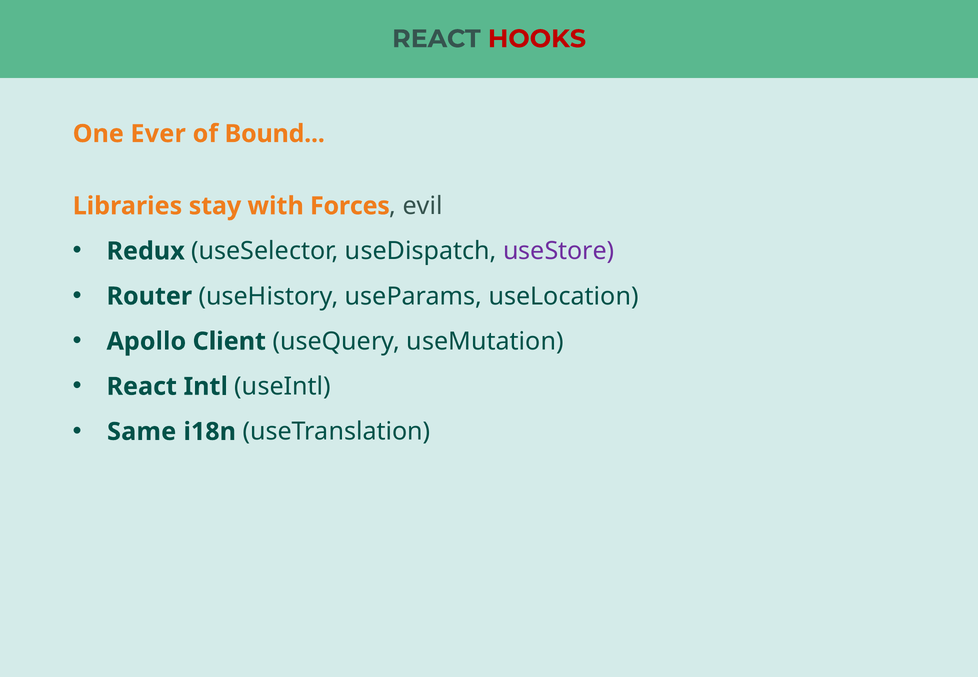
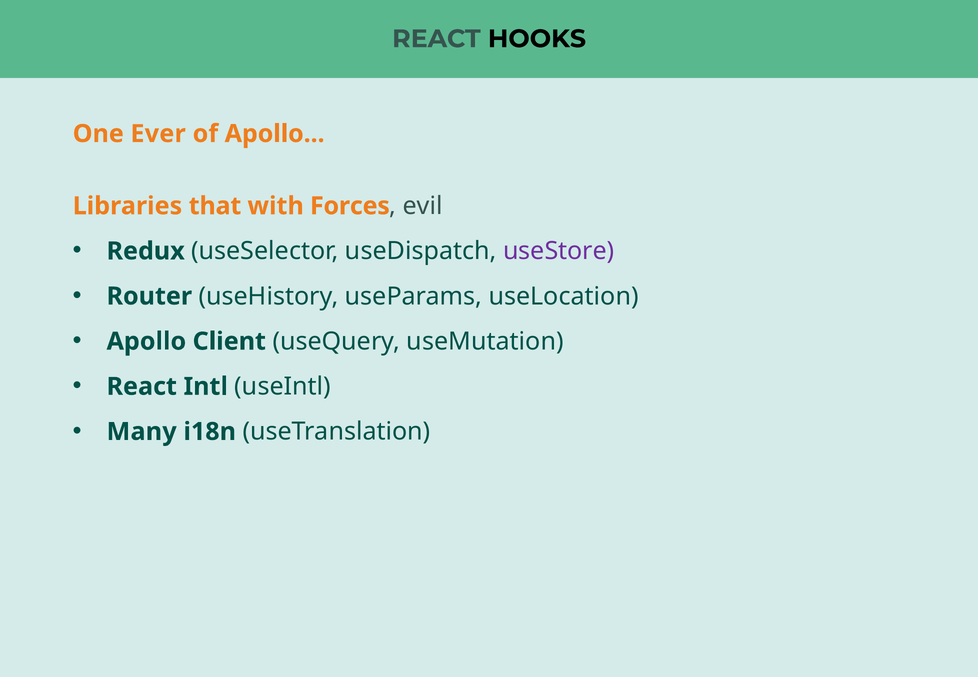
HOOKS colour: red -> black
of Bound: Bound -> Apollo
stay: stay -> that
Same: Same -> Many
